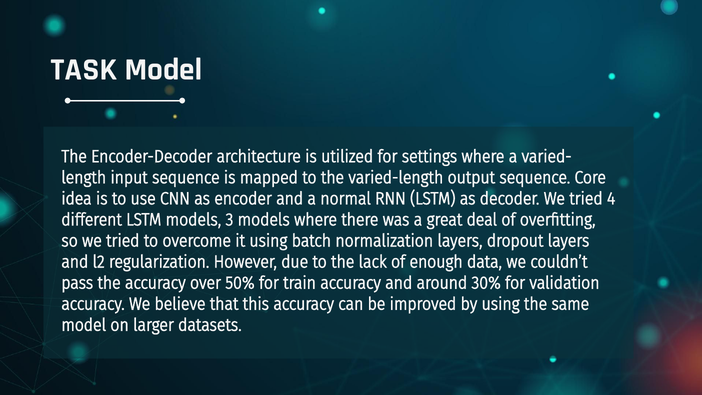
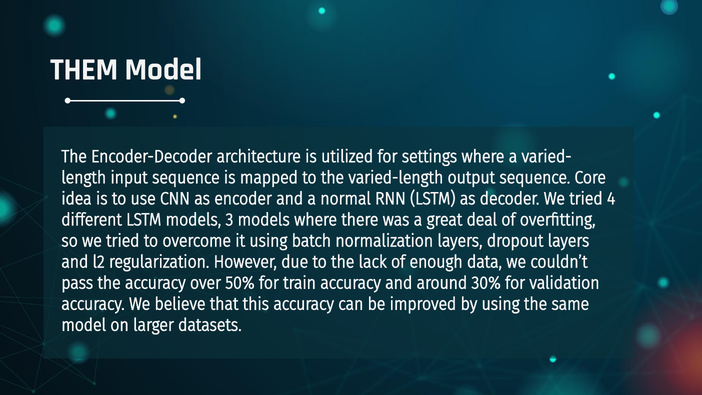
TASK: TASK -> THEM
